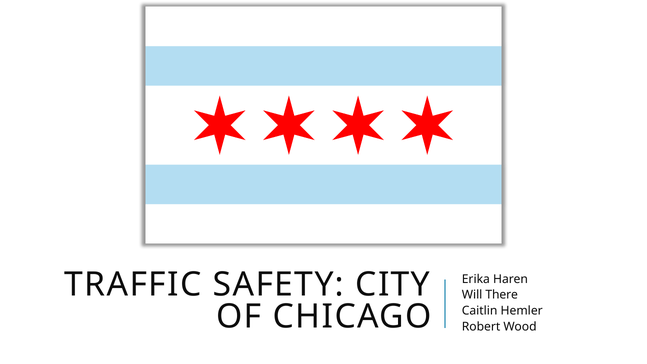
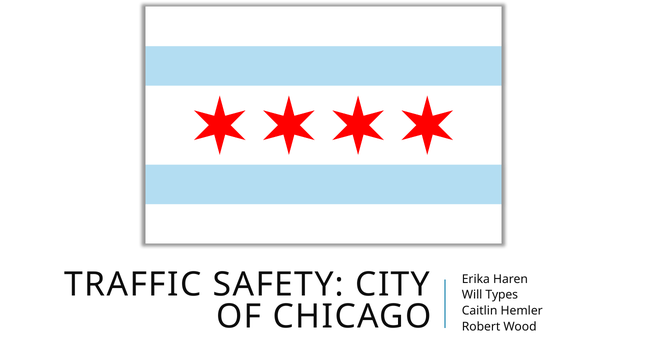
There: There -> Types
